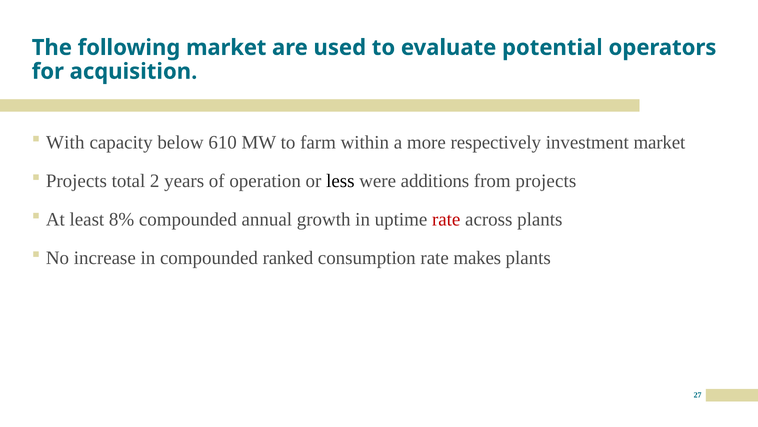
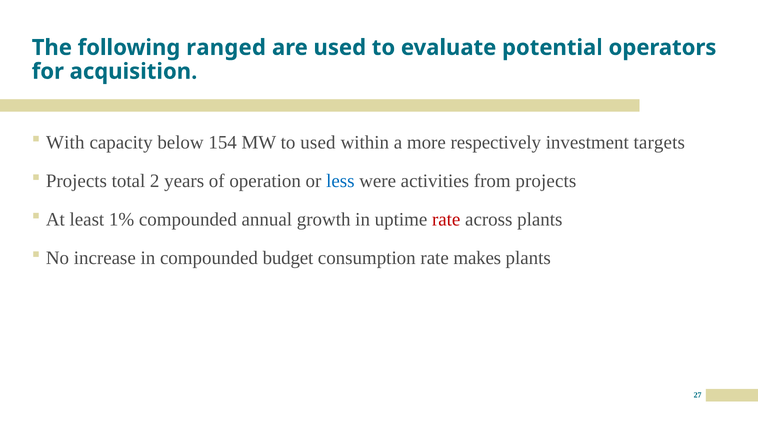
following market: market -> ranged
610: 610 -> 154
to farm: farm -> used
investment market: market -> targets
less colour: black -> blue
additions: additions -> activities
8%: 8% -> 1%
ranked: ranked -> budget
